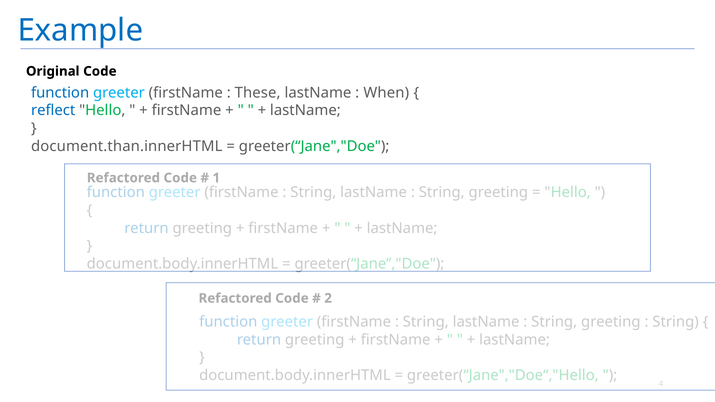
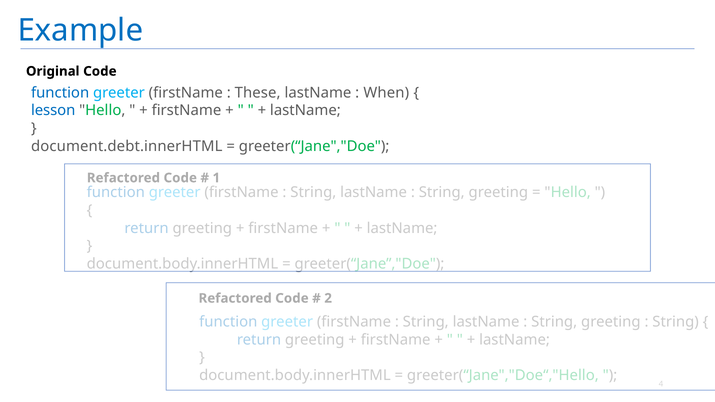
reflect: reflect -> lesson
document.than.innerHTML: document.than.innerHTML -> document.debt.innerHTML
